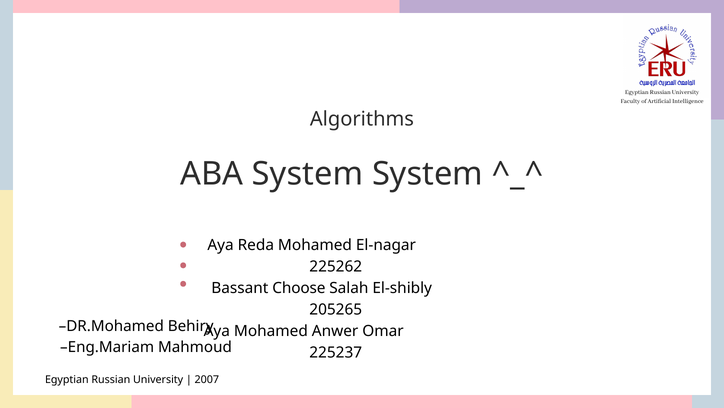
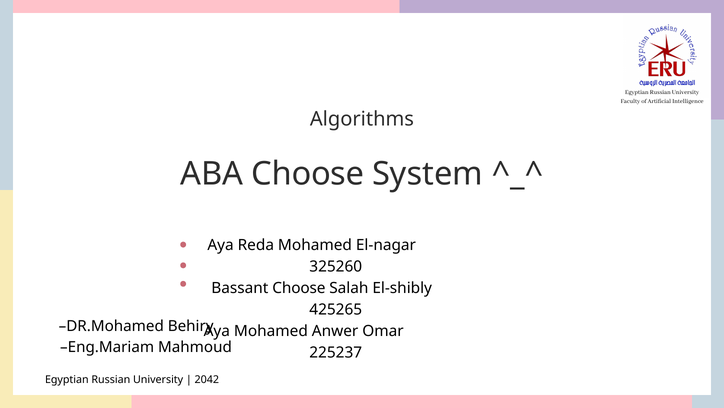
ABA System: System -> Choose
225262: 225262 -> 325260
205265: 205265 -> 425265
2007: 2007 -> 2042
